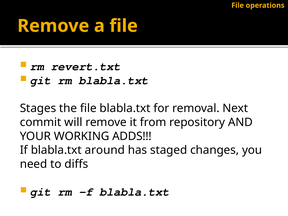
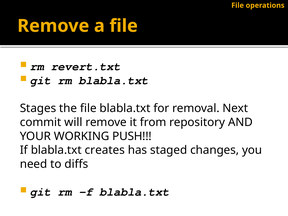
ADDS: ADDS -> PUSH
around: around -> creates
